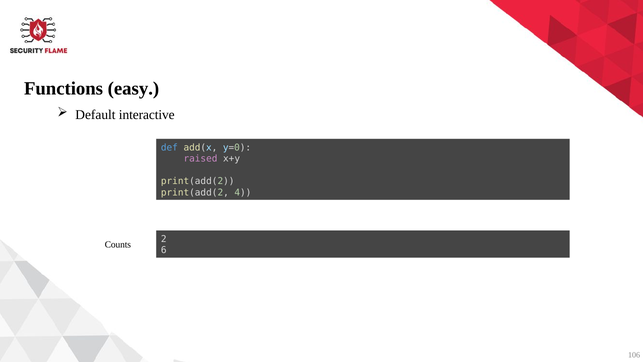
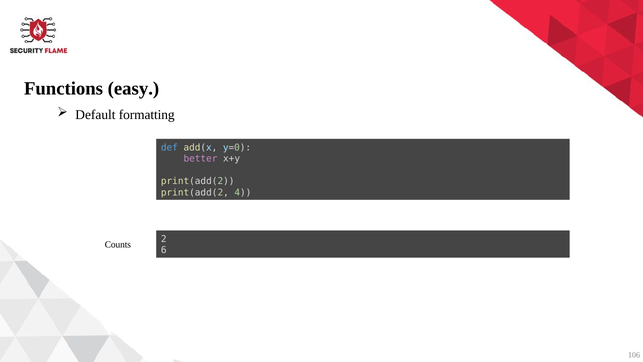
interactive: interactive -> formatting
raised: raised -> better
